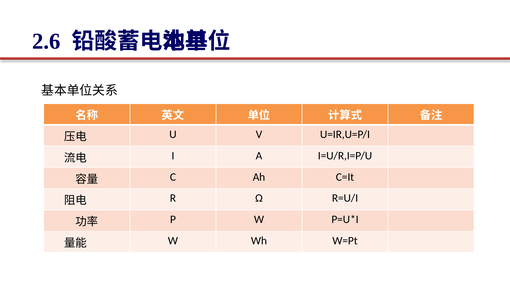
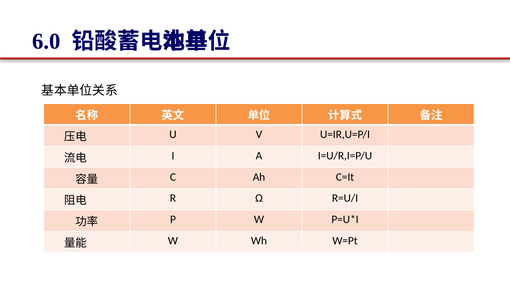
2.6: 2.6 -> 6.0
